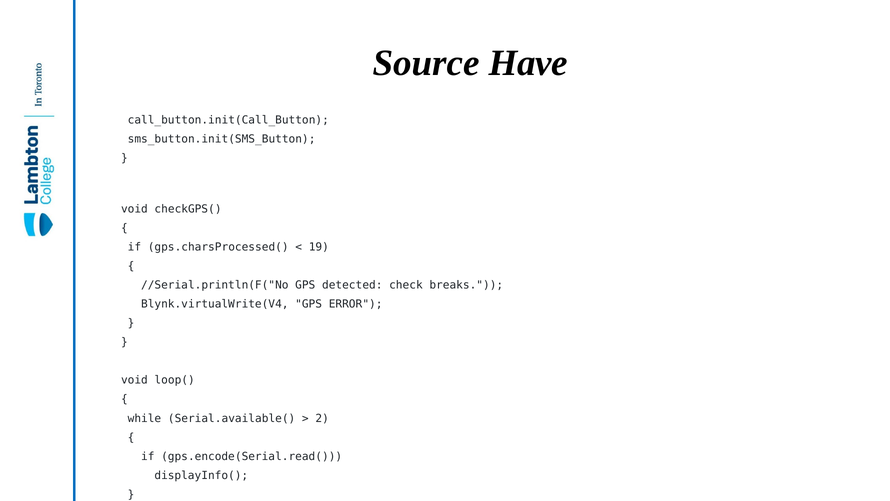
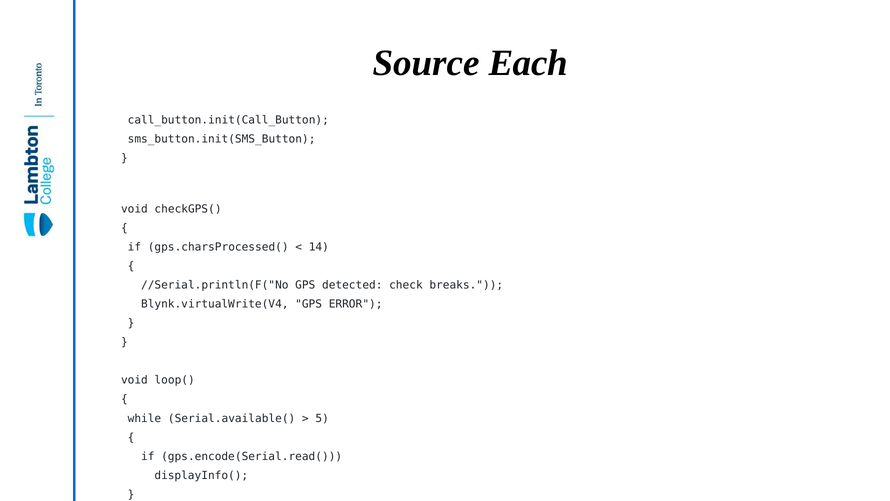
Have: Have -> Each
19: 19 -> 14
2: 2 -> 5
